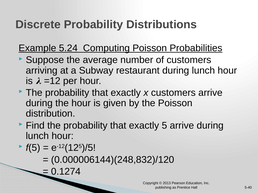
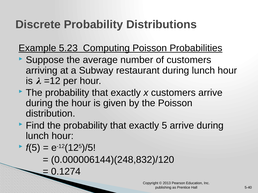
5.24: 5.24 -> 5.23
